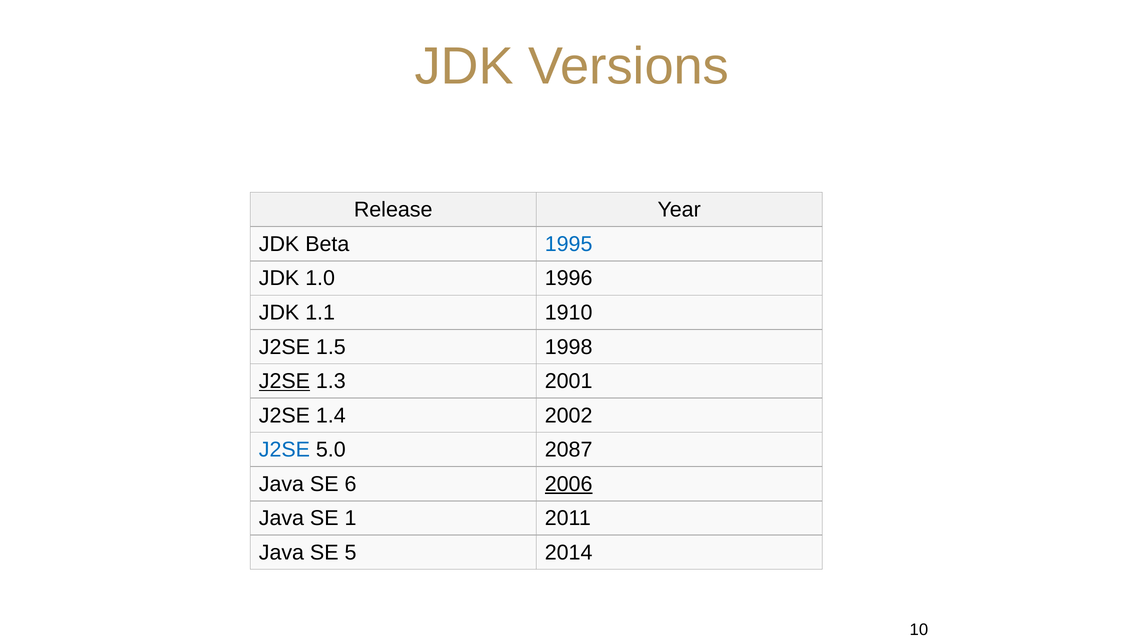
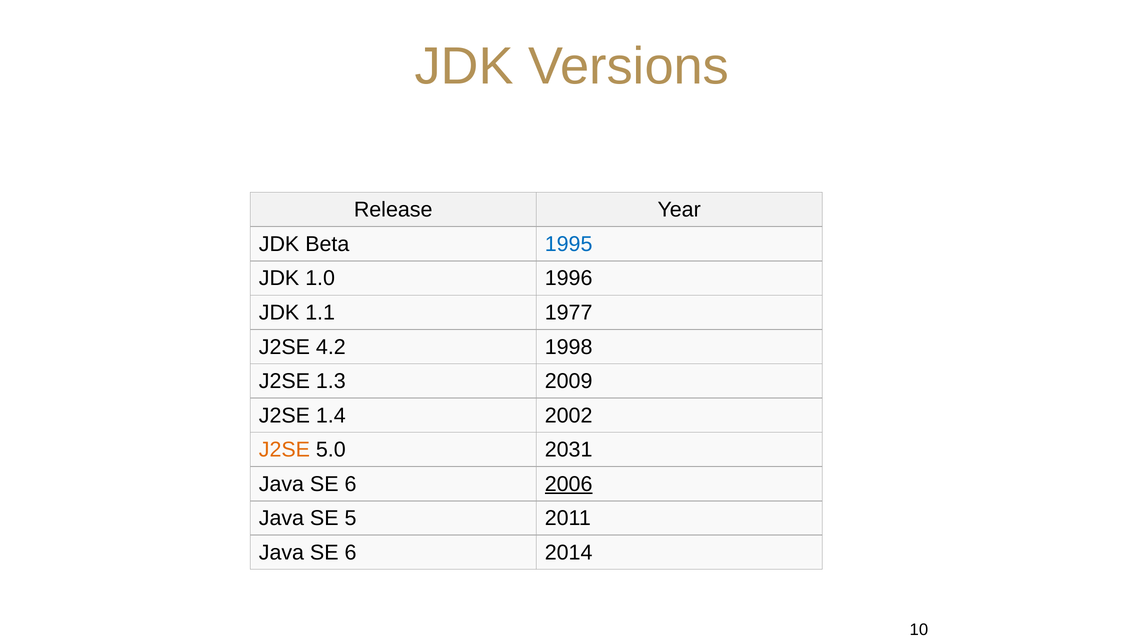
1910: 1910 -> 1977
1.5: 1.5 -> 4.2
J2SE at (284, 381) underline: present -> none
2001: 2001 -> 2009
J2SE at (284, 450) colour: blue -> orange
2087: 2087 -> 2031
1: 1 -> 5
5 at (350, 553): 5 -> 6
